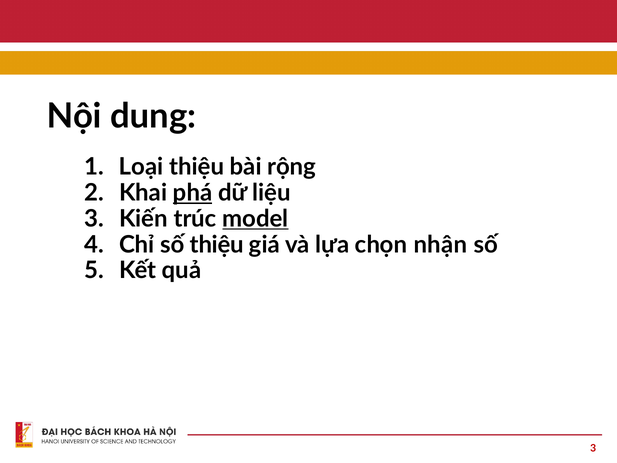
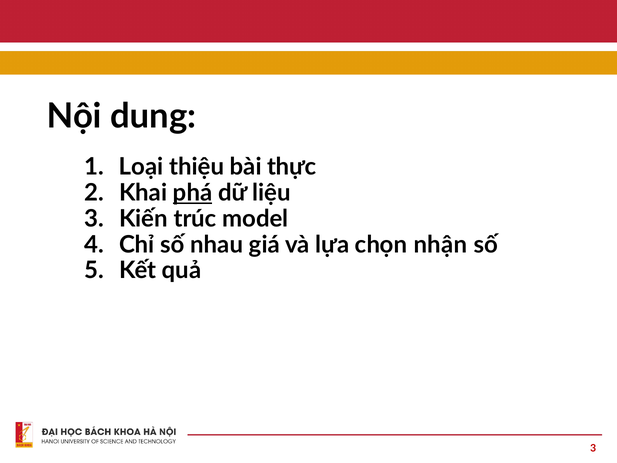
rộng: rộng -> thực
model underline: present -> none
số thiệu: thiệu -> nhau
